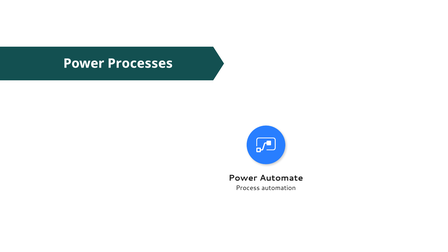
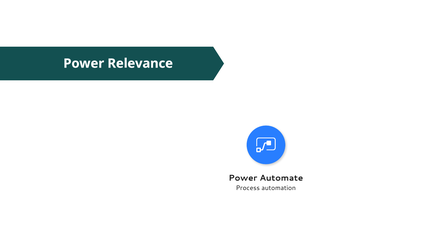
Processes: Processes -> Relevance
